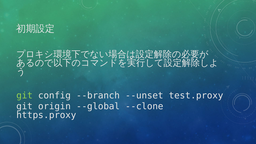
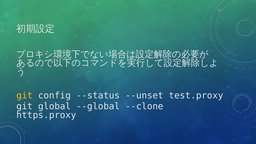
git at (24, 95) colour: light green -> yellow
--branch: --branch -> --status
origin: origin -> global
